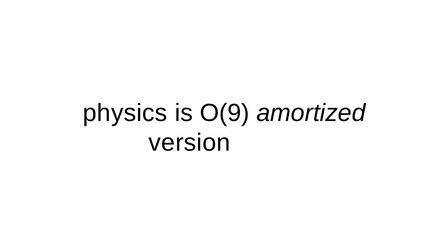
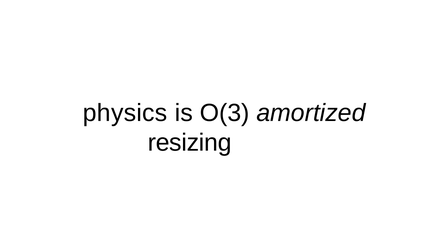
O(9: O(9 -> O(3
version: version -> resizing
